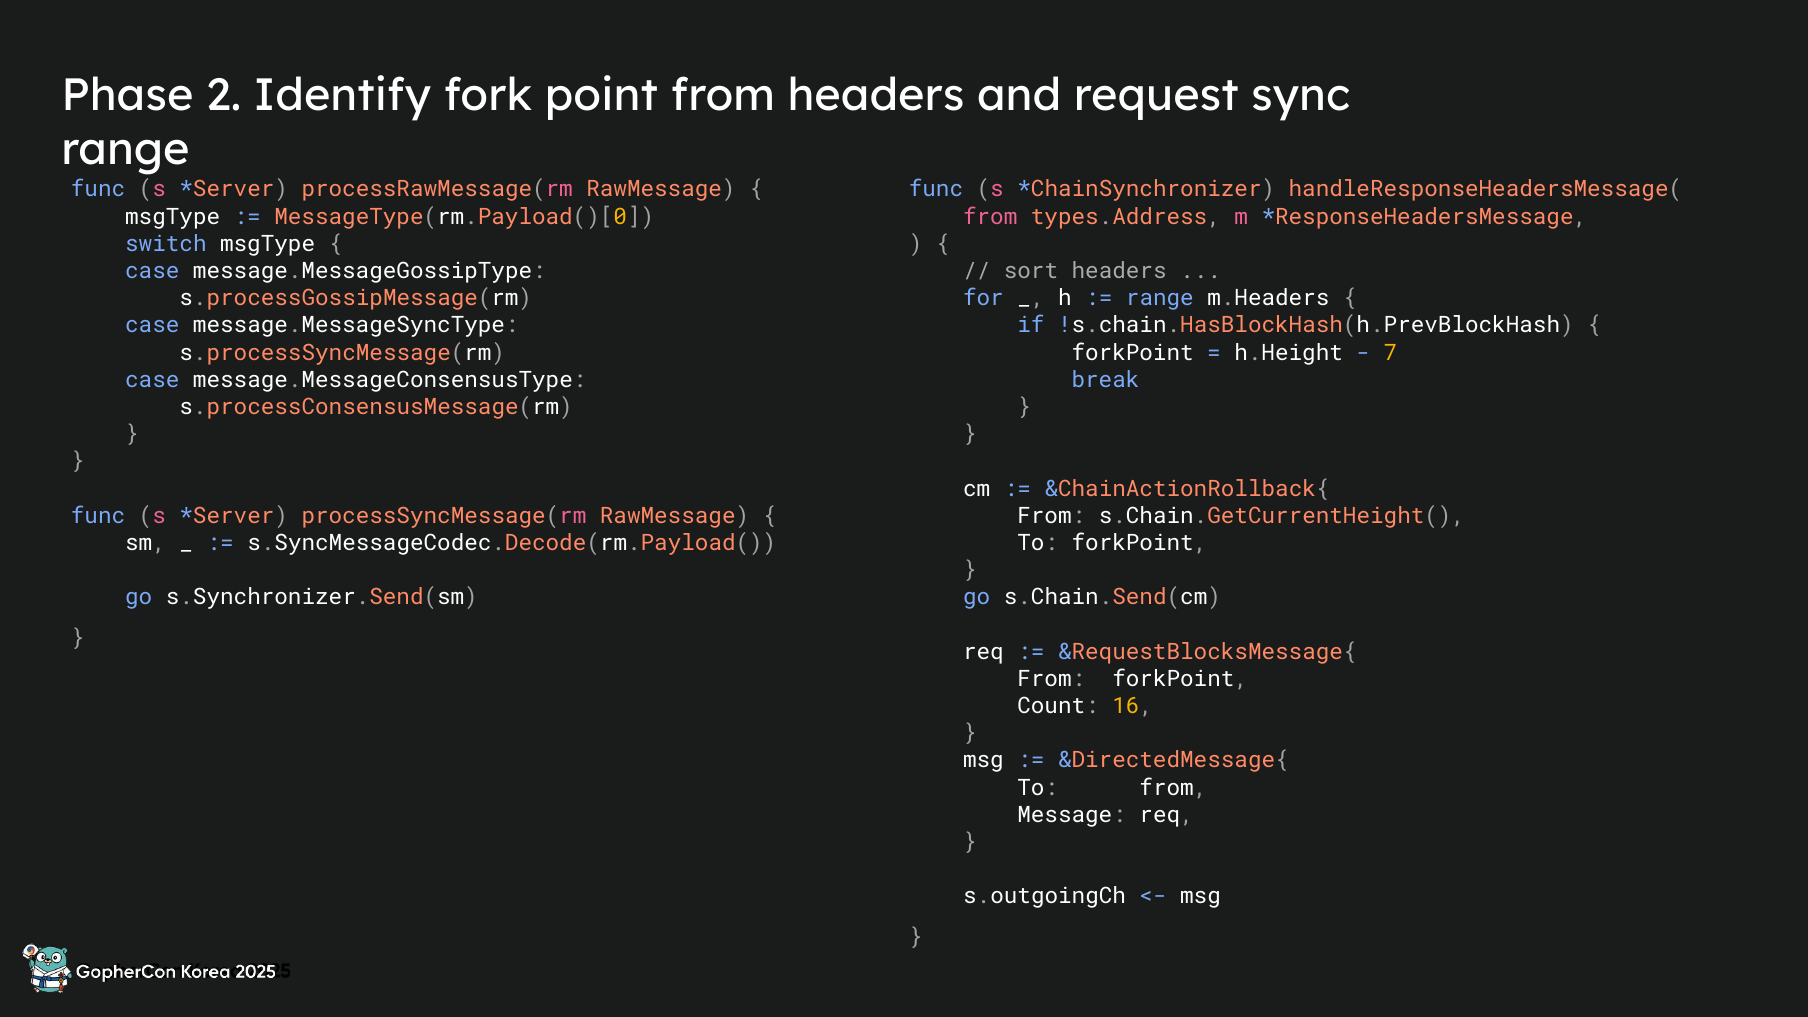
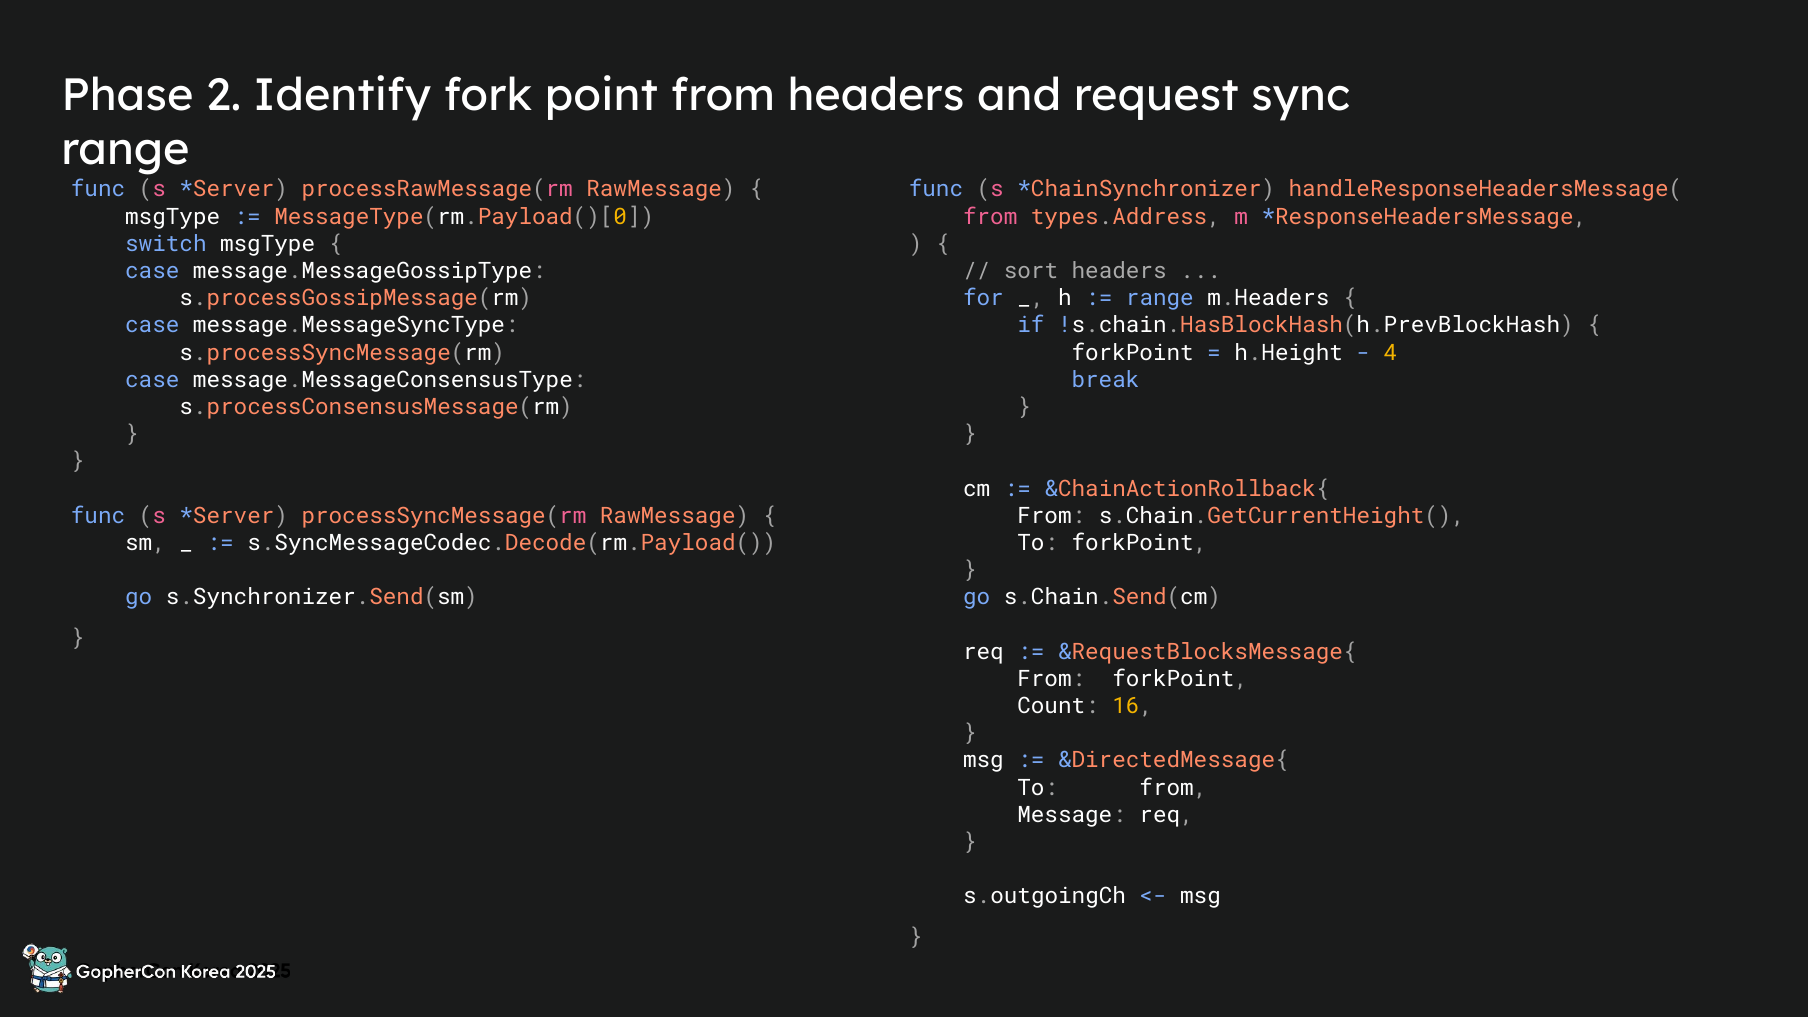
7: 7 -> 4
